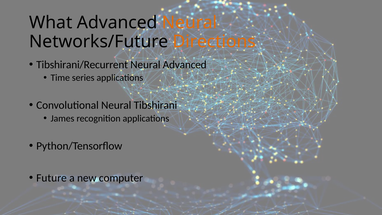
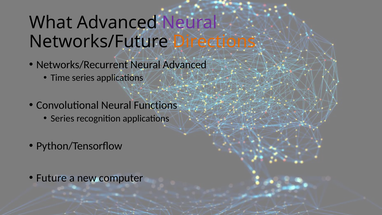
Neural at (190, 23) colour: orange -> purple
Tibshirani/Recurrent: Tibshirani/Recurrent -> Networks/Recurrent
Tibshirani: Tibshirani -> Functions
James at (62, 118): James -> Series
